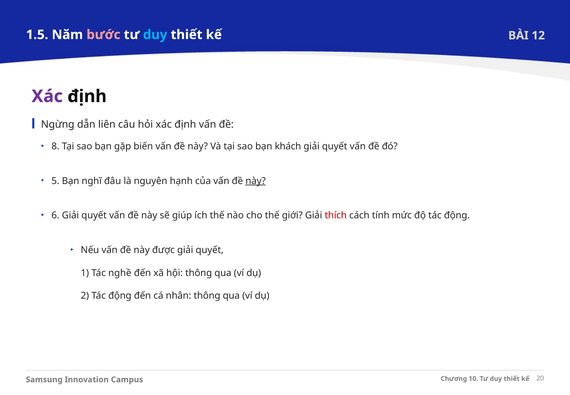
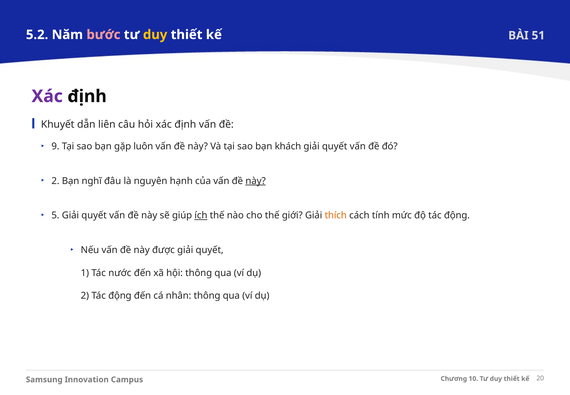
1.5: 1.5 -> 5.2
duy at (155, 35) colour: light blue -> yellow
12: 12 -> 51
Ngừng: Ngừng -> Khuyết
8: 8 -> 9
biến: biến -> luôn
5 at (55, 181): 5 -> 2
6: 6 -> 5
ích underline: none -> present
thích colour: red -> orange
nghề: nghề -> nước
